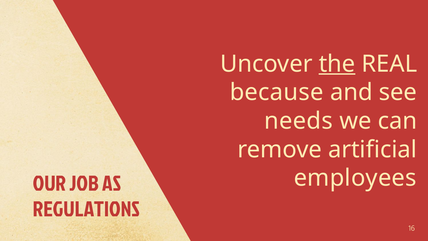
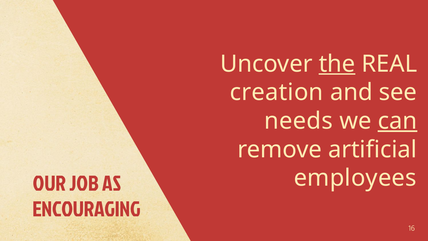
because: because -> creation
can underline: none -> present
REGULATIONS: REGULATIONS -> ENCOURAGING
